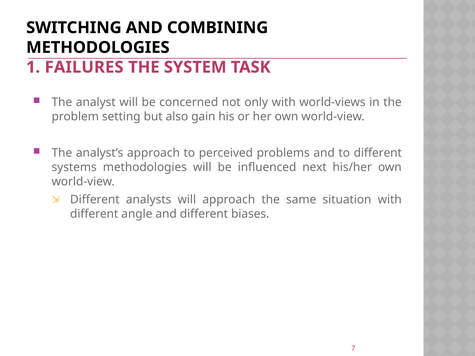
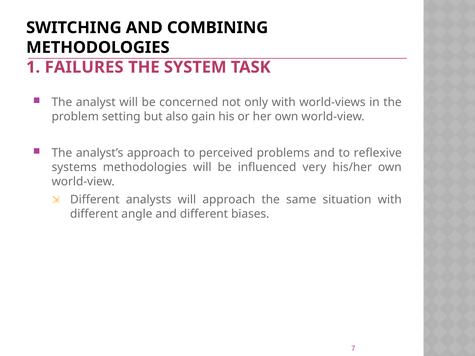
to different: different -> reflexive
next: next -> very
